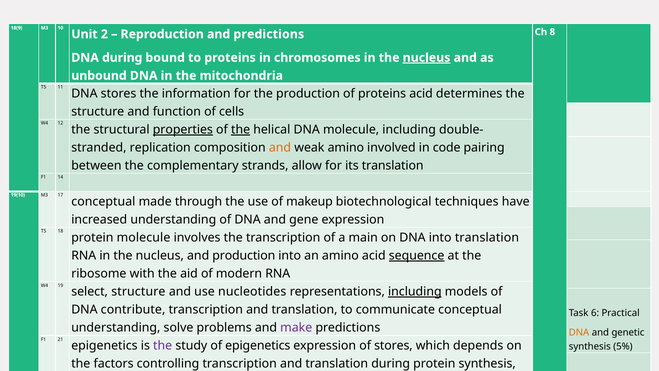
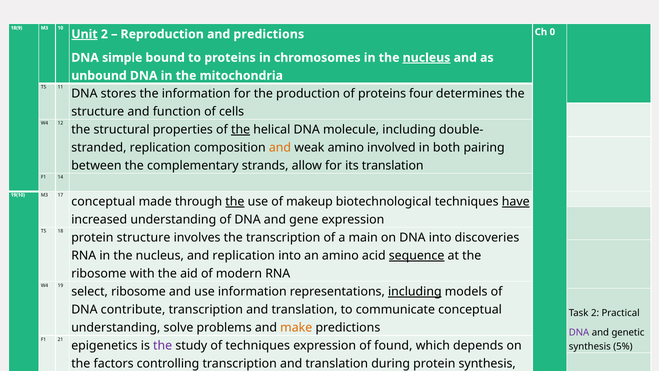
8: 8 -> 0
Unit underline: none -> present
DNA during: during -> simple
proteins acid: acid -> four
properties underline: present -> none
code: code -> both
the at (235, 202) underline: none -> present
have underline: none -> present
protein molecule: molecule -> structure
into translation: translation -> discoveries
and production: production -> replication
select structure: structure -> ribosome
use nucleotides: nucleotides -> information
Task 6: 6 -> 2
make colour: purple -> orange
DNA at (579, 333) colour: orange -> purple
of epigenetics: epigenetics -> techniques
of stores: stores -> found
